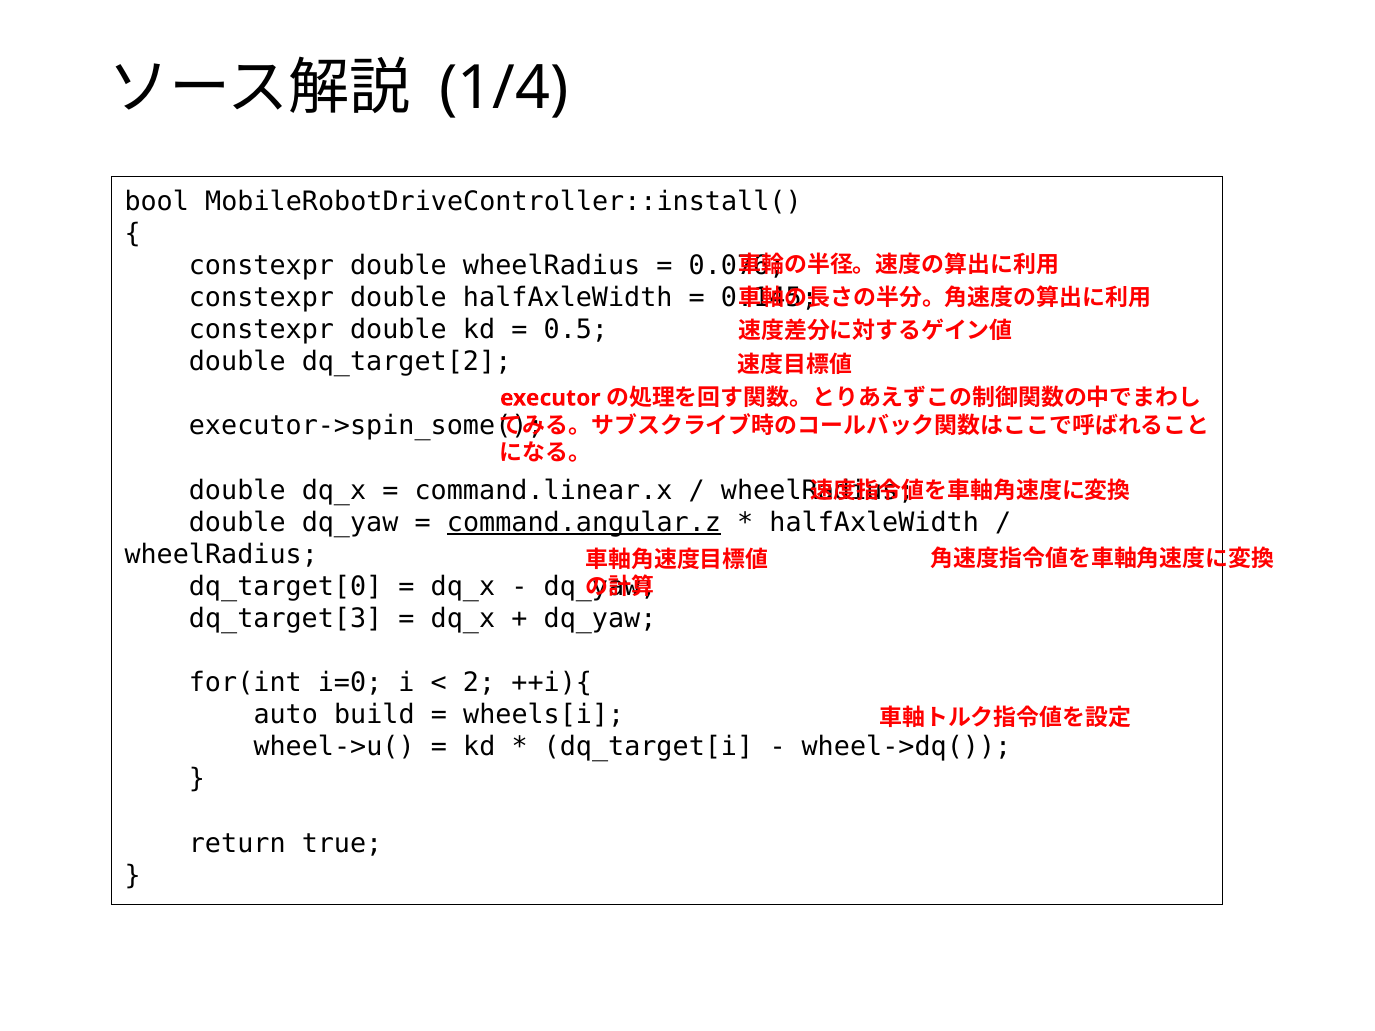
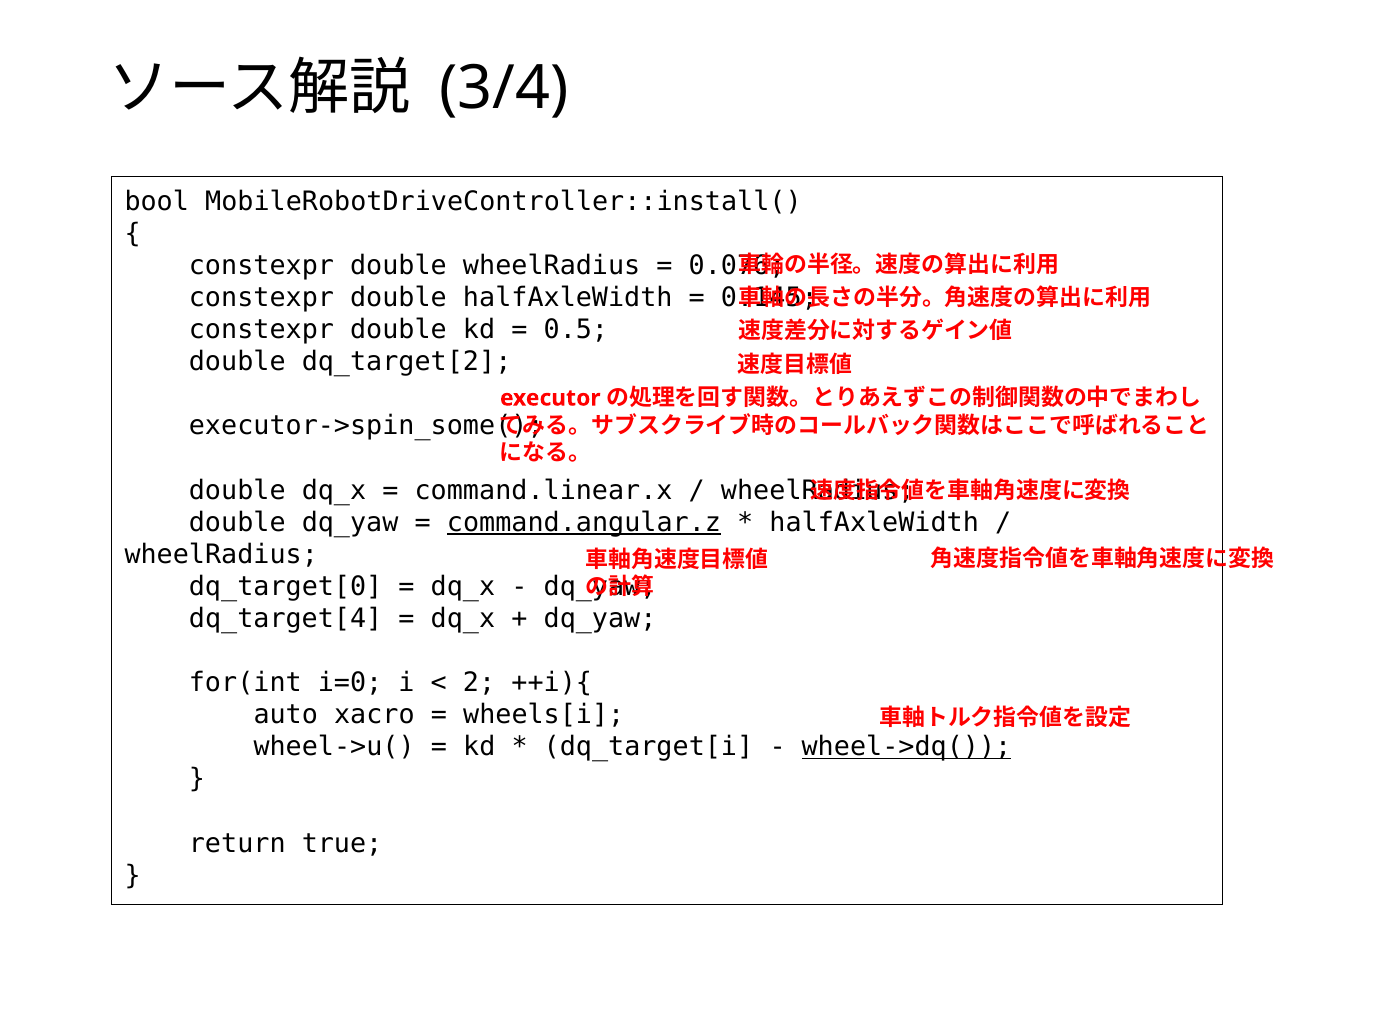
1/4: 1/4 -> 3/4
dq_target[3: dq_target[3 -> dq_target[4
build: build -> xacro
wheel->dq( underline: none -> present
